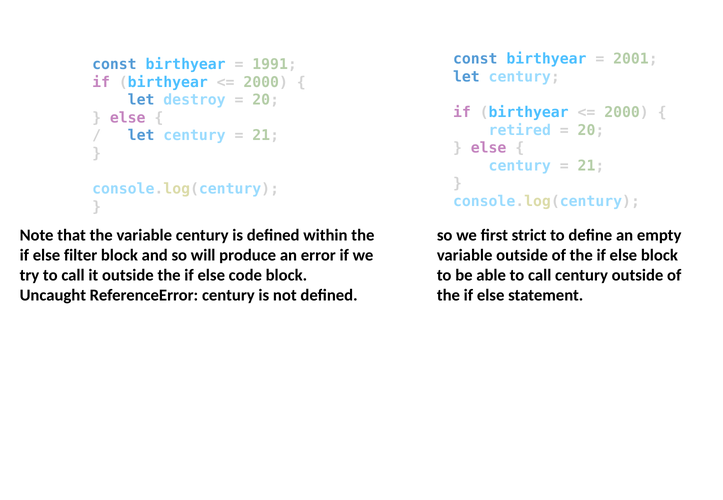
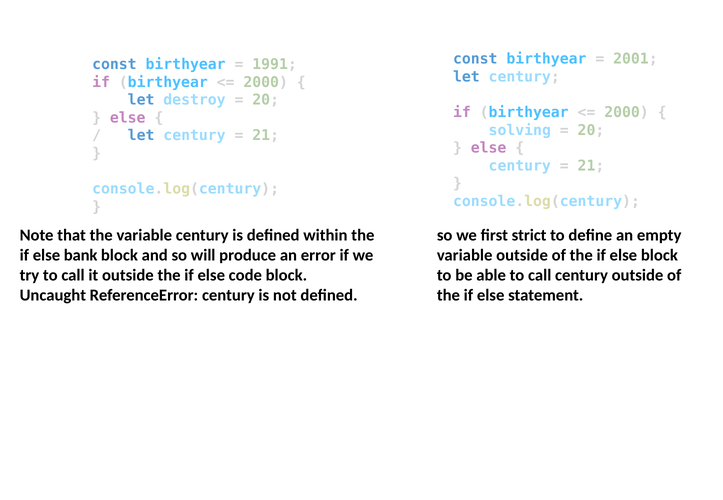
retired: retired -> solving
filter: filter -> bank
